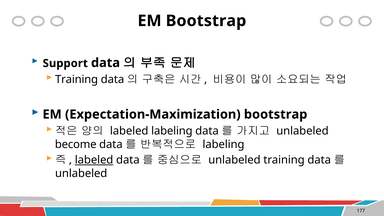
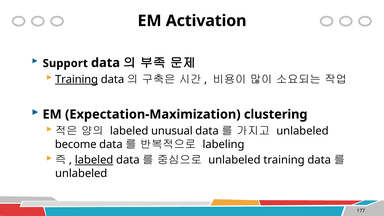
EM Bootstrap: Bootstrap -> Activation
Training at (77, 79) underline: none -> present
Expectation-Maximization bootstrap: bootstrap -> clustering
labeled labeling: labeling -> unusual
